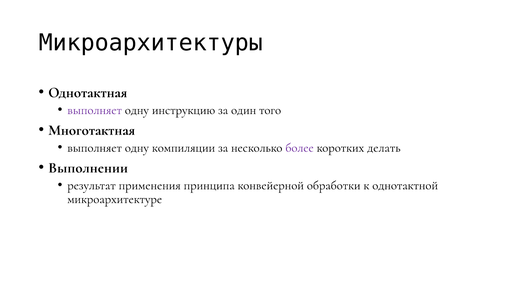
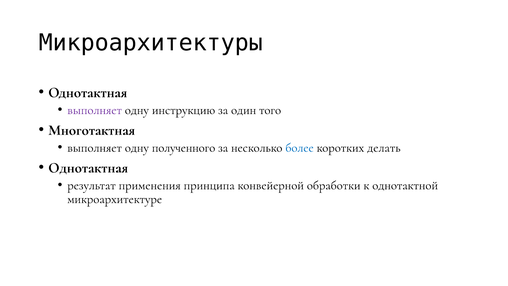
компиляции: компиляции -> полученного
более colour: purple -> blue
Выполнении at (88, 167): Выполнении -> Однотактная
